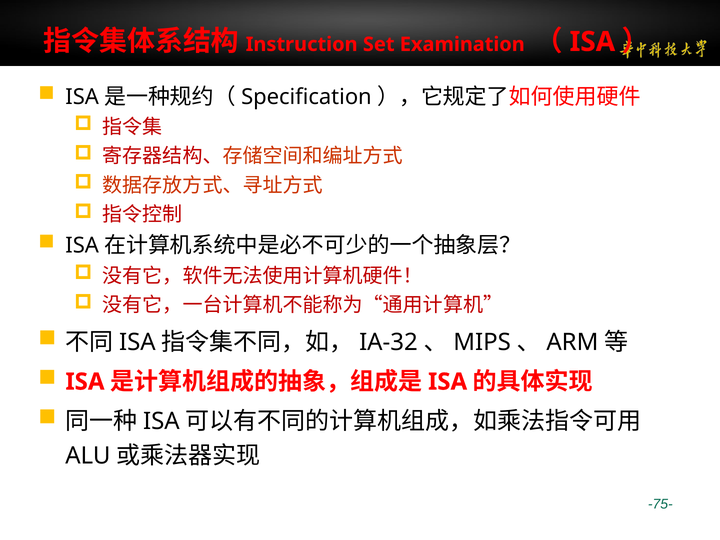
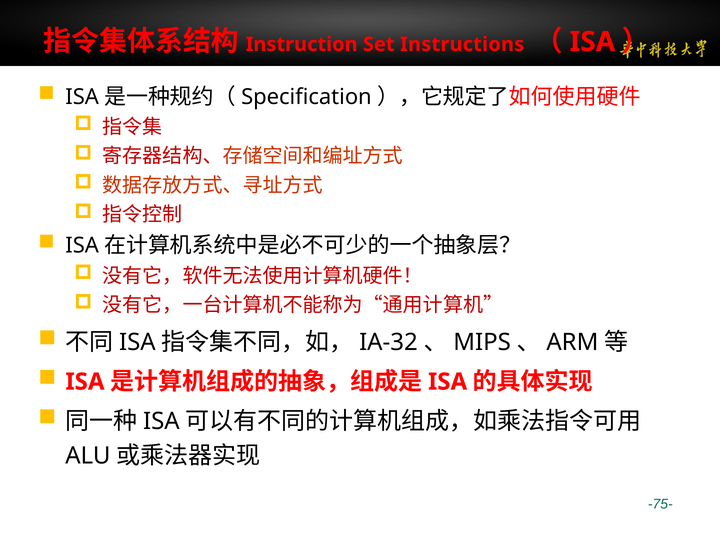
Examination: Examination -> Instructions
